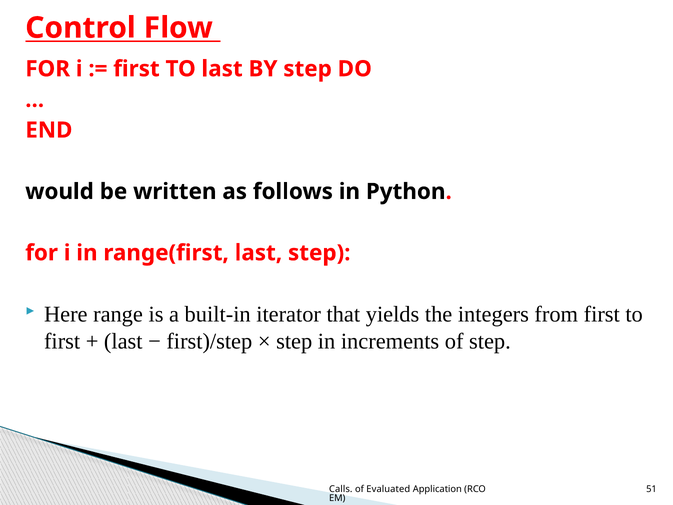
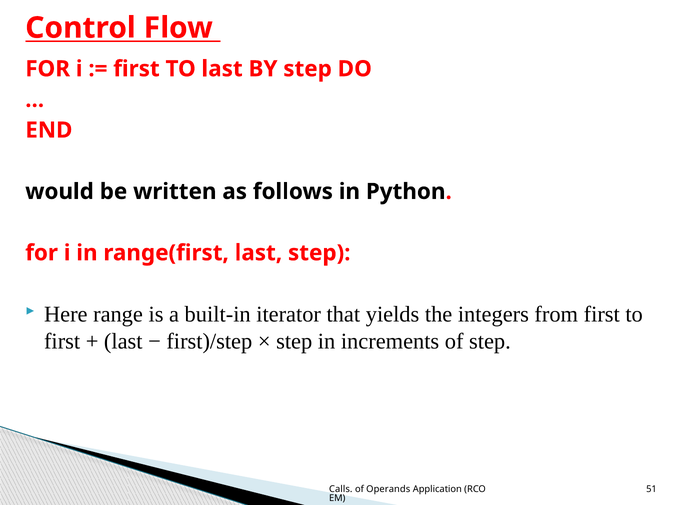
Evaluated: Evaluated -> Operands
